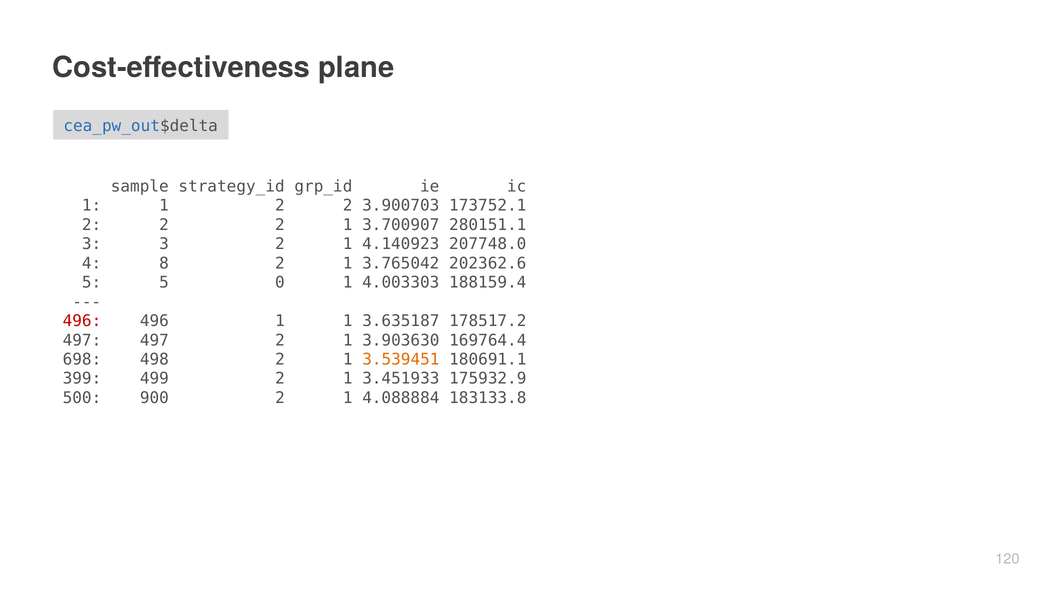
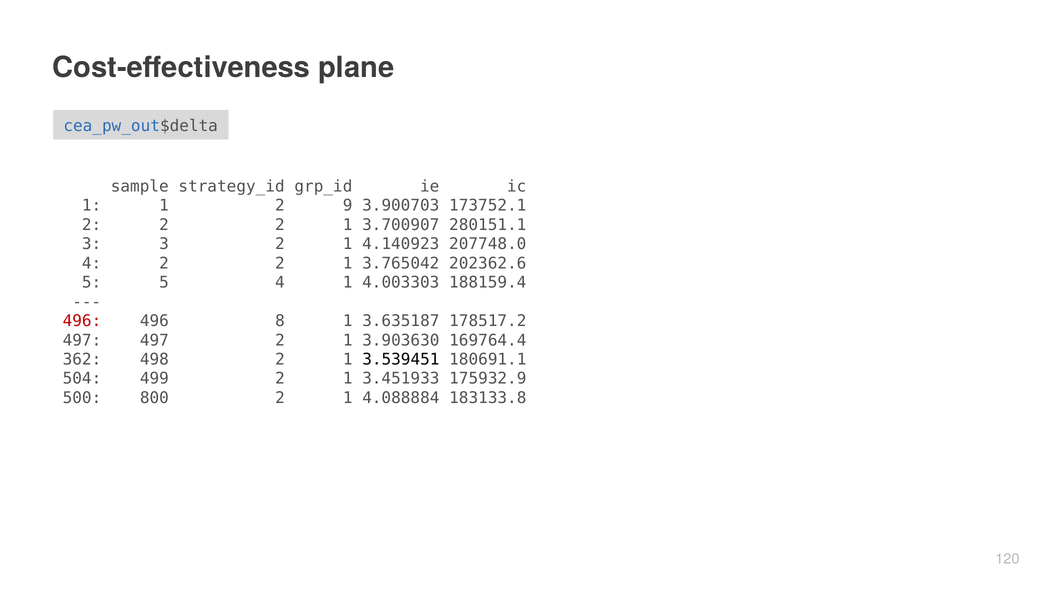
1 2 2: 2 -> 9
4 8: 8 -> 2
5 0: 0 -> 4
496 1: 1 -> 8
698: 698 -> 362
3.539451 colour: orange -> black
399: 399 -> 504
900: 900 -> 800
